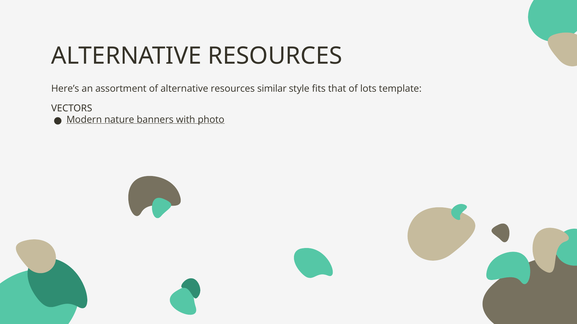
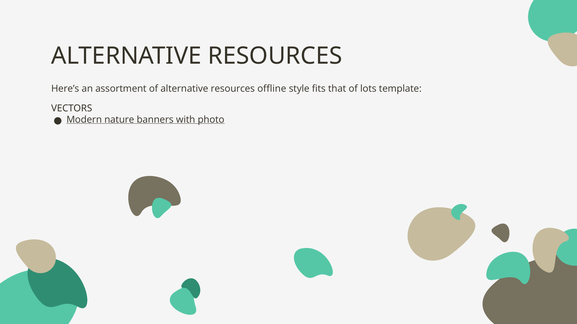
similar: similar -> offline
